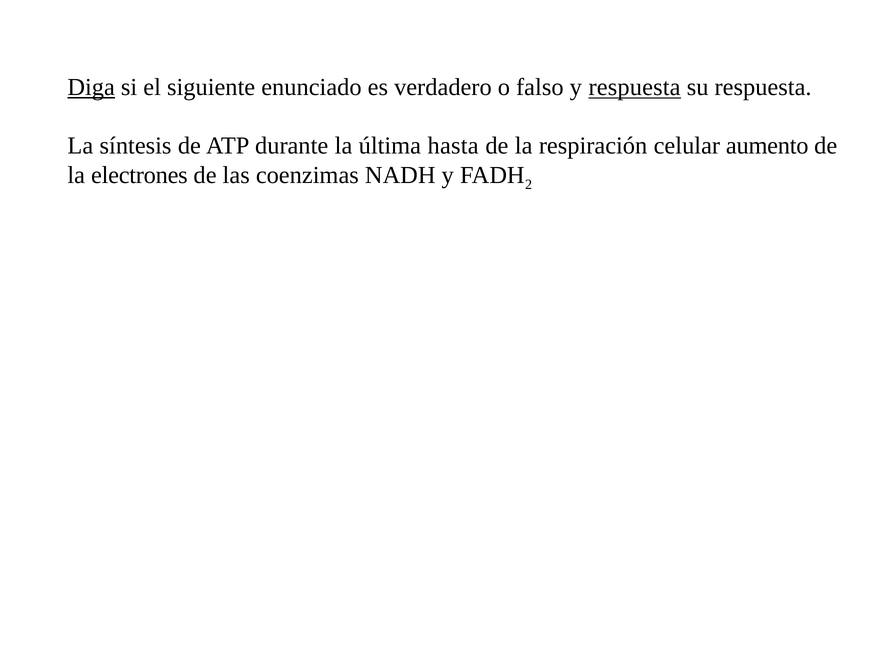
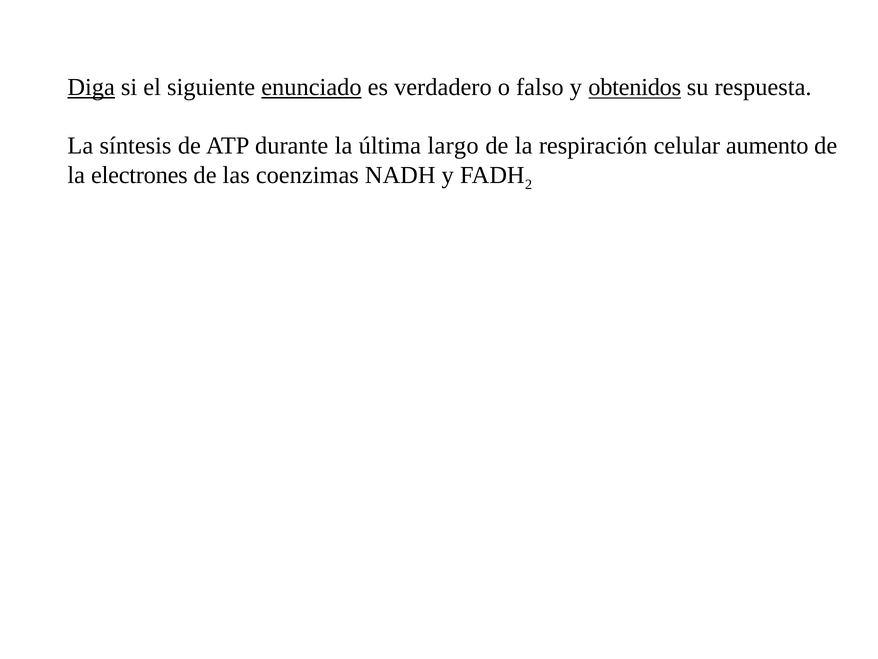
enunciado underline: none -> present
y respuesta: respuesta -> obtenidos
hasta: hasta -> largo
